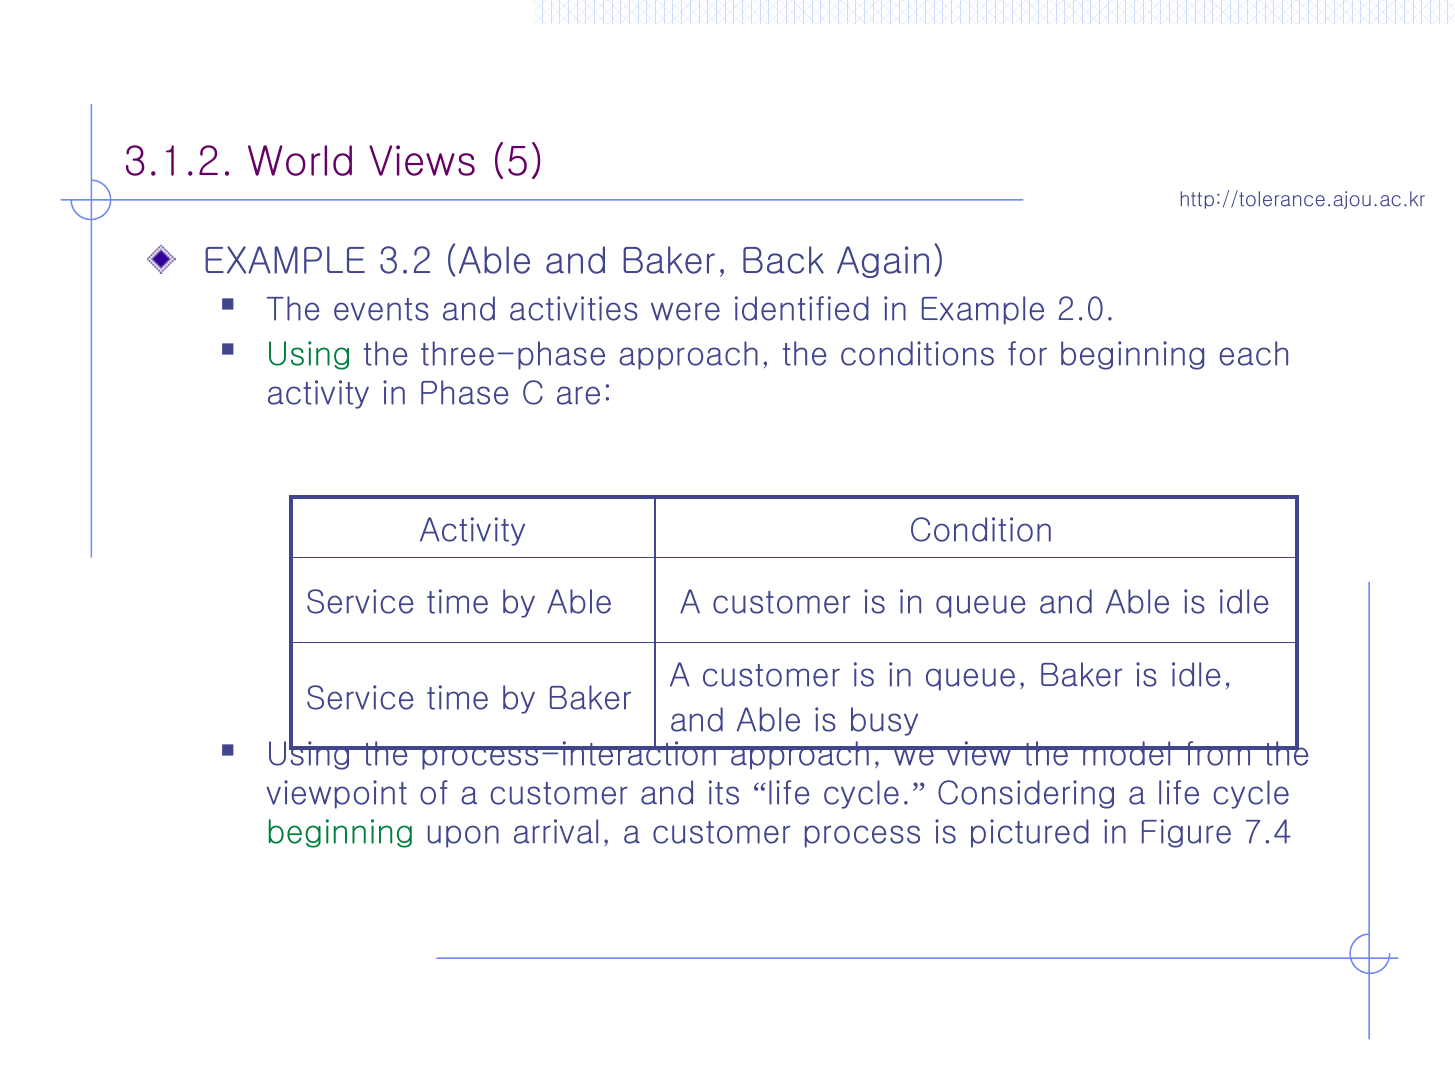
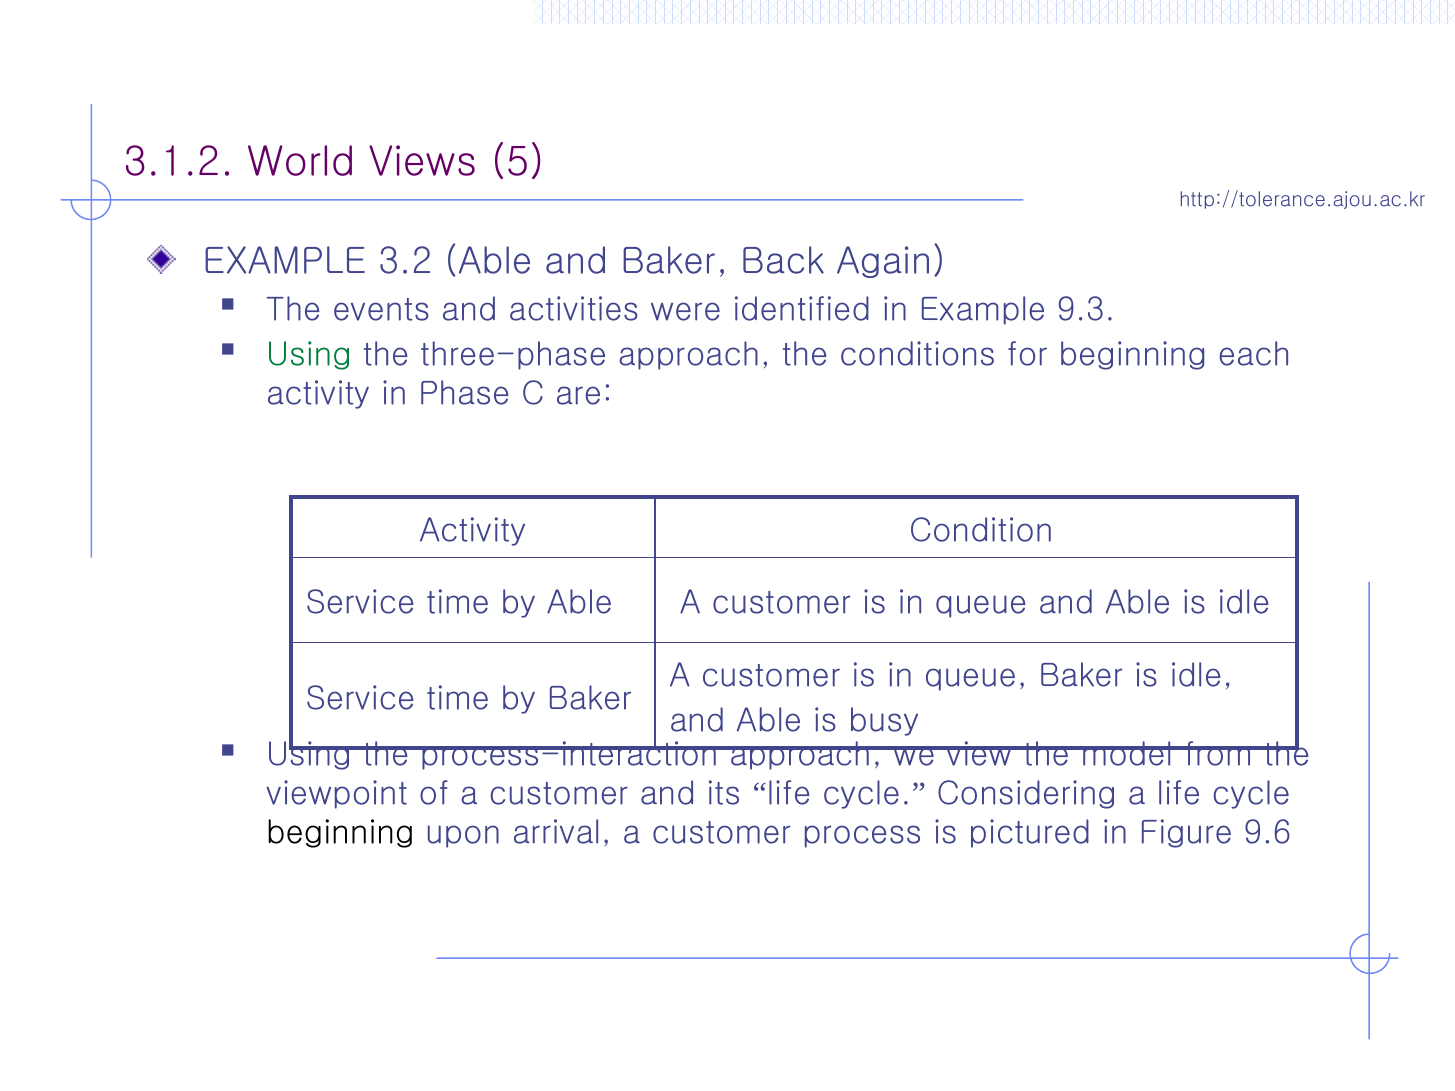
2.0: 2.0 -> 9.3
beginning at (340, 833) colour: green -> black
7.4: 7.4 -> 9.6
